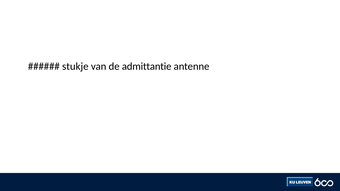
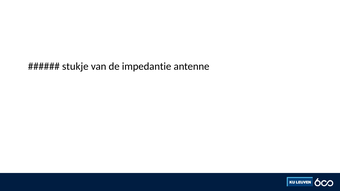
admittantie: admittantie -> impedantie
